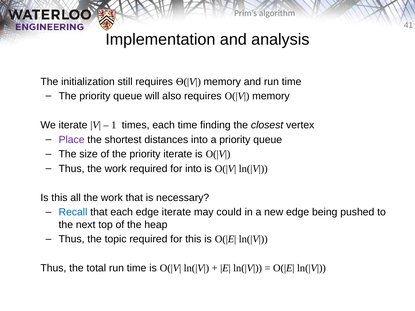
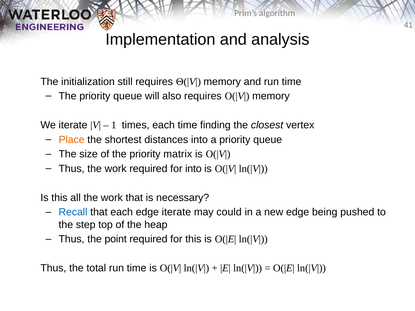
Place colour: purple -> orange
priority iterate: iterate -> matrix
next: next -> step
topic: topic -> point
